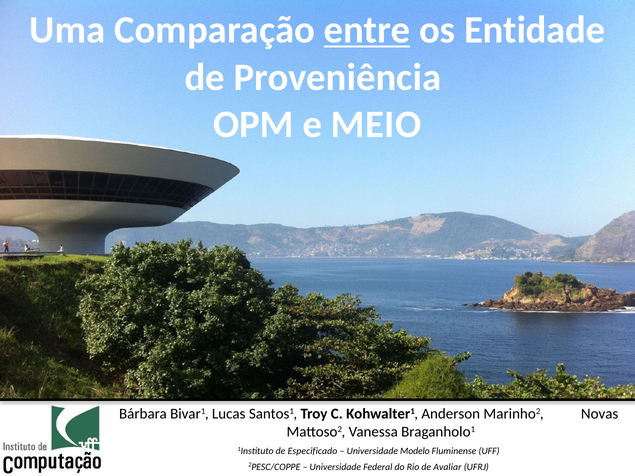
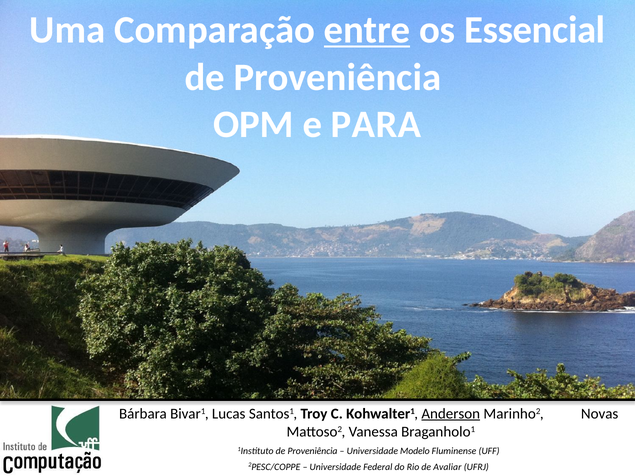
Entidade: Entidade -> Essencial
MEIO: MEIO -> PARA
Anderson underline: none -> present
1Instituto de Especificado: Especificado -> Proveniência
